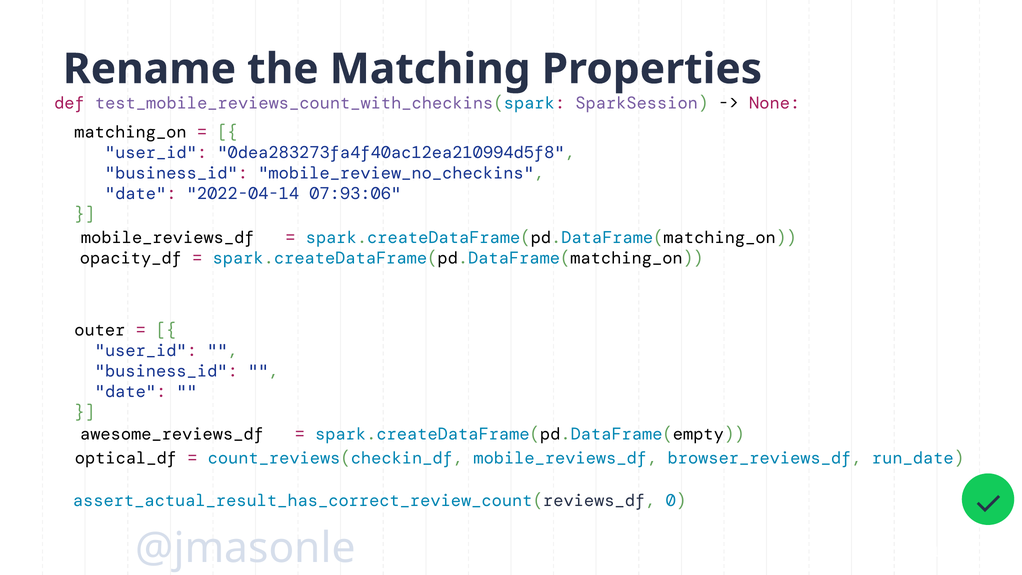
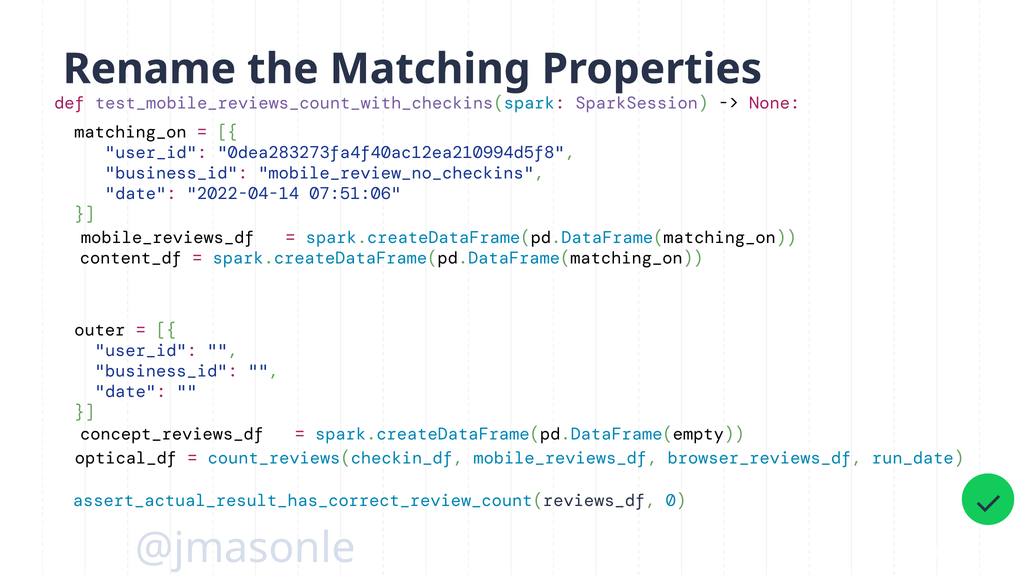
07:93:06: 07:93:06 -> 07:51:06
opacity_df: opacity_df -> content_df
awesome_reviews_df: awesome_reviews_df -> concept_reviews_df
